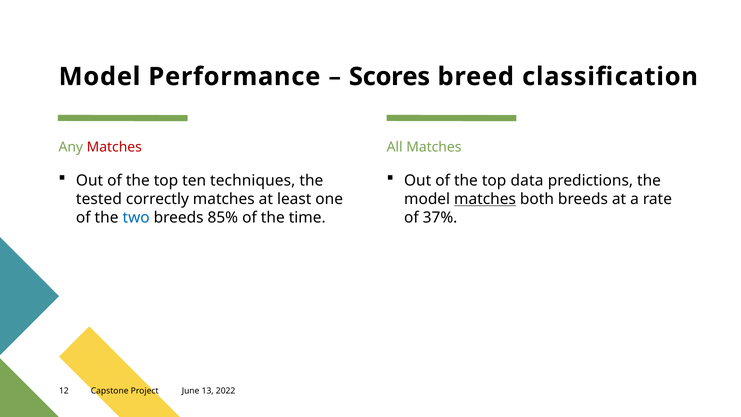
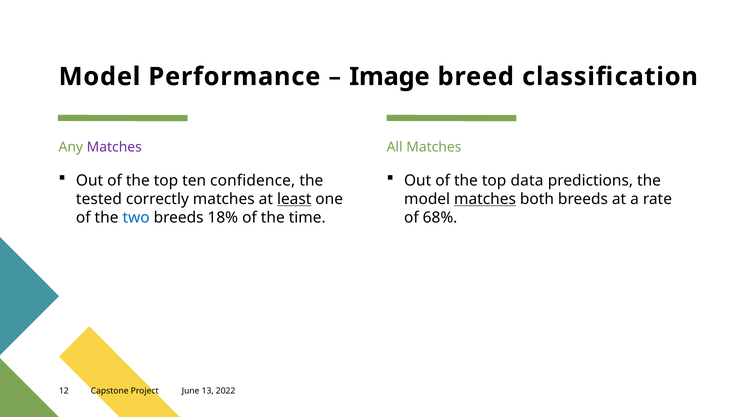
Scores: Scores -> Image
Matches at (114, 147) colour: red -> purple
techniques: techniques -> confidence
least underline: none -> present
85%: 85% -> 18%
37%: 37% -> 68%
